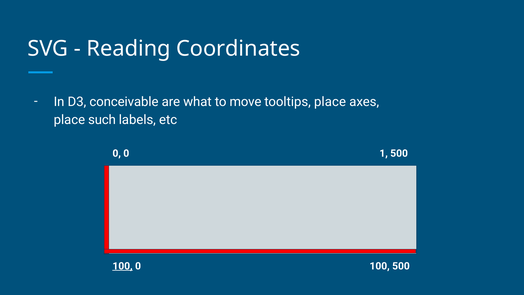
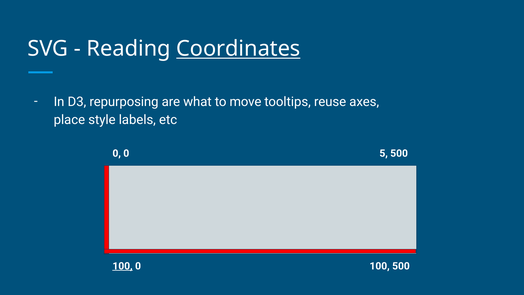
Coordinates underline: none -> present
conceivable: conceivable -> repurposing
tooltips place: place -> reuse
such: such -> style
1: 1 -> 5
